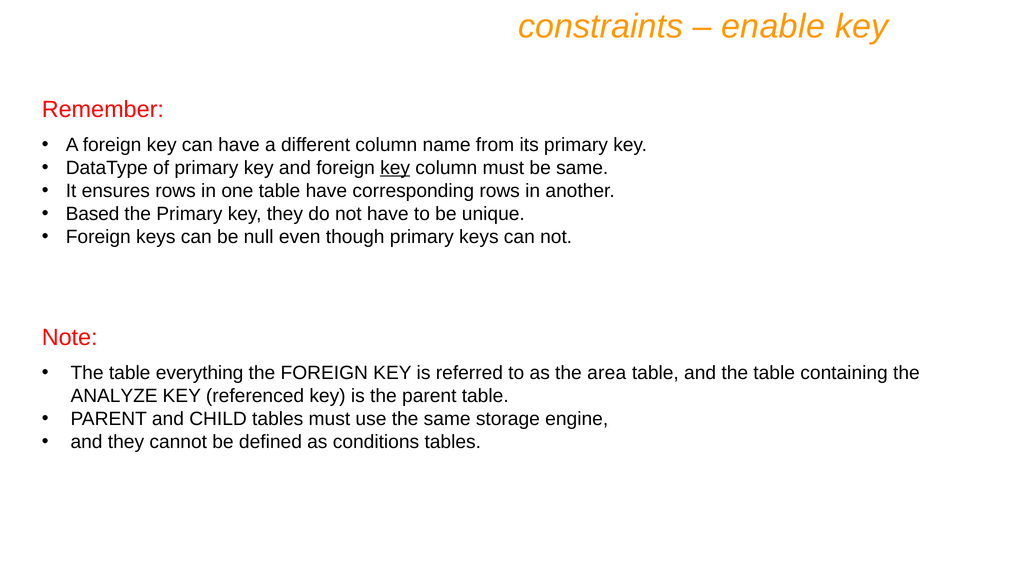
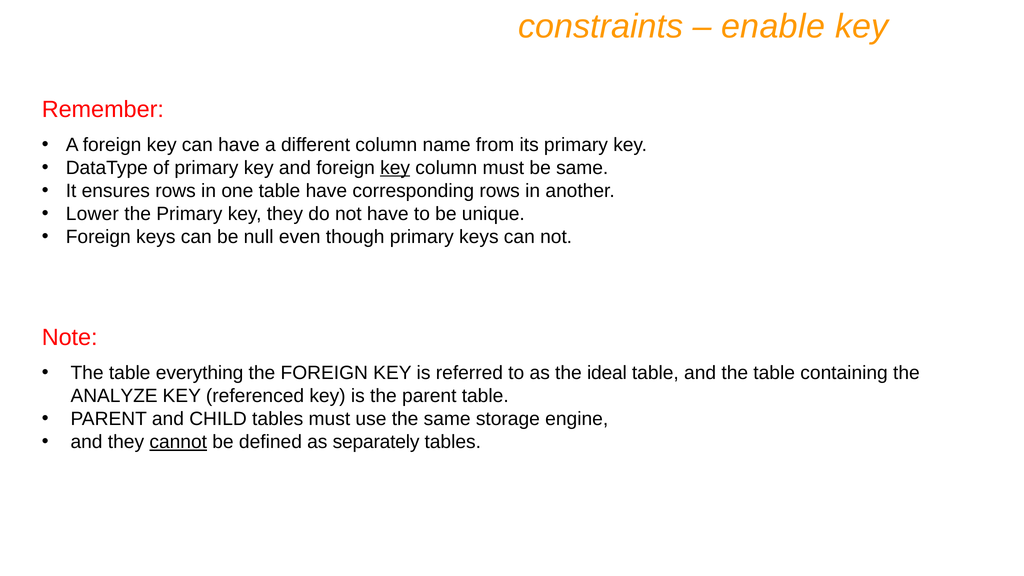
Based: Based -> Lower
area: area -> ideal
cannot underline: none -> present
conditions: conditions -> separately
